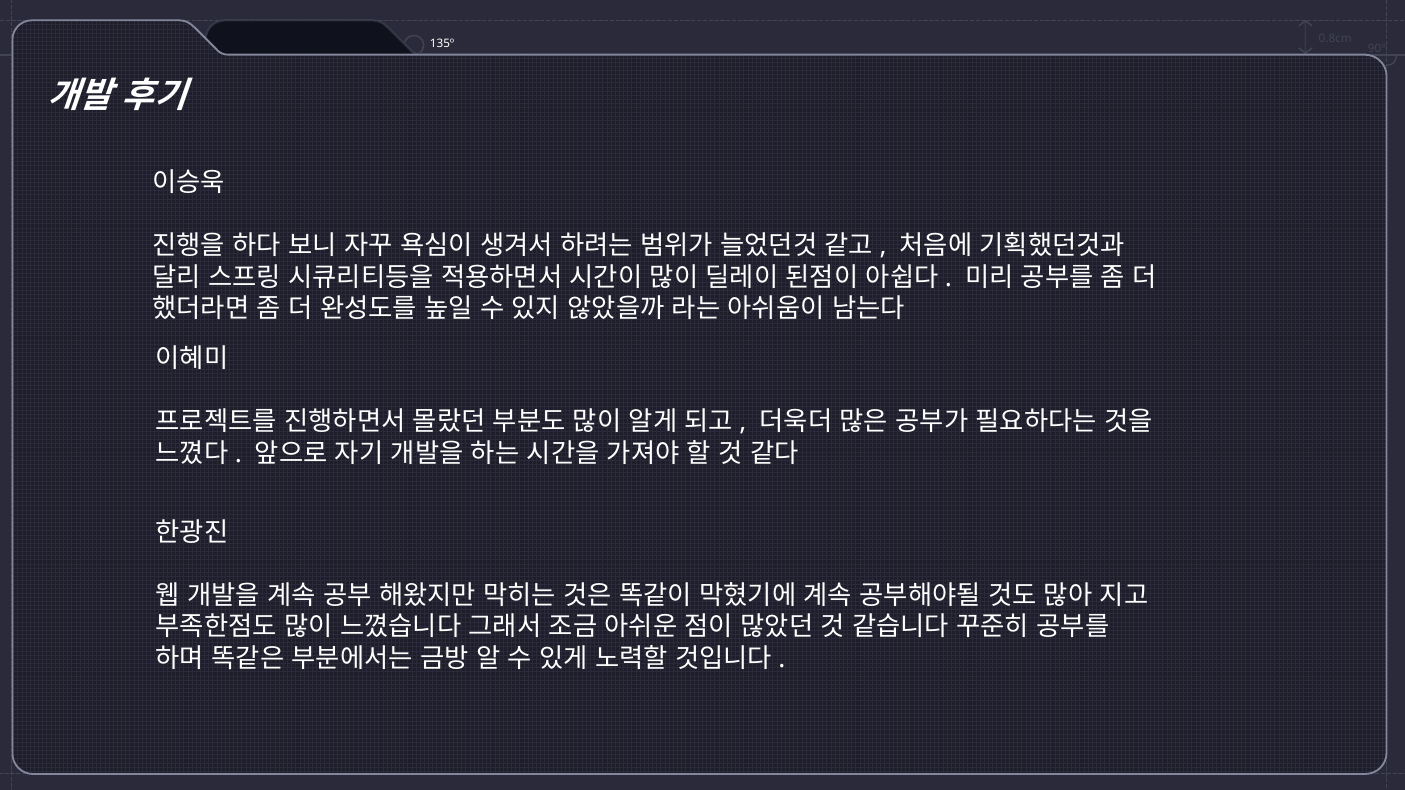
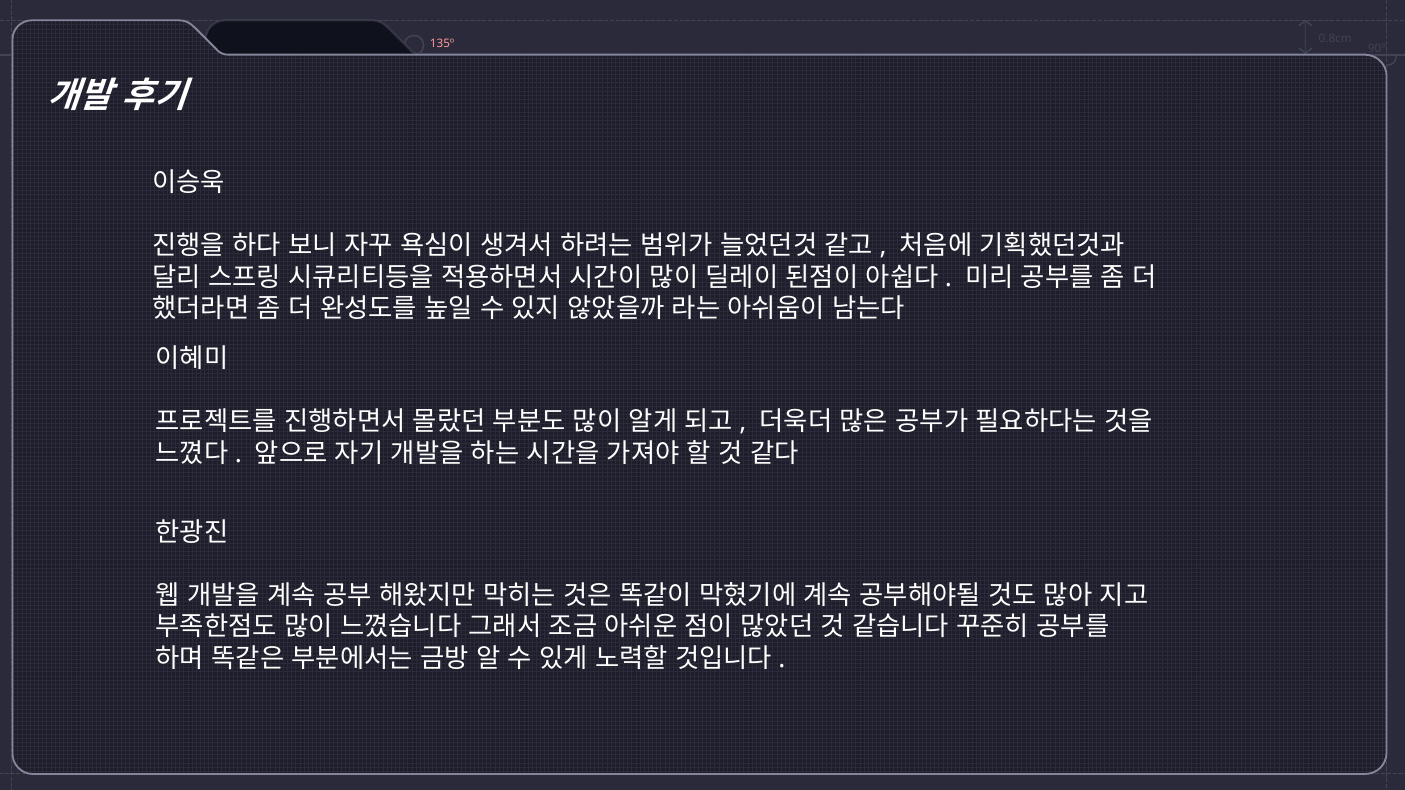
135º colour: white -> pink
